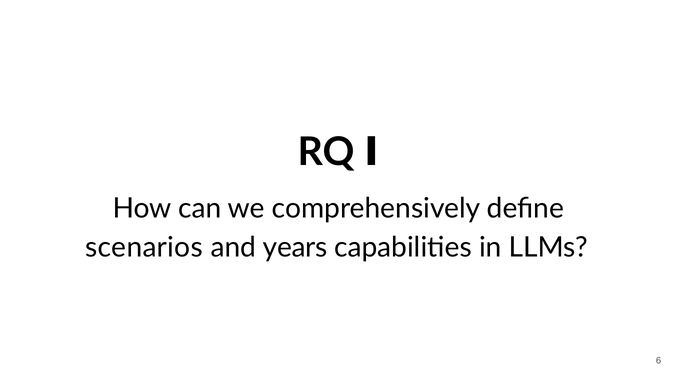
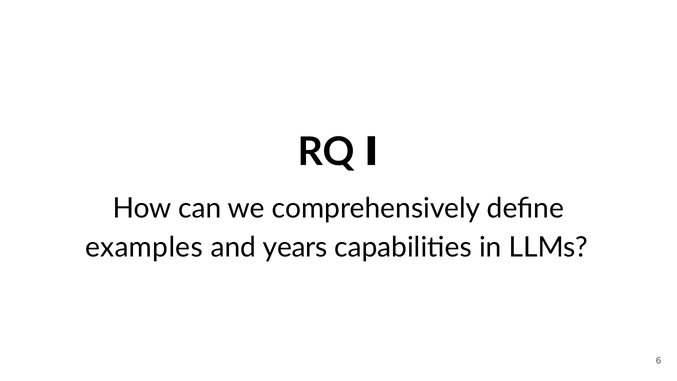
scenarios: scenarios -> examples
